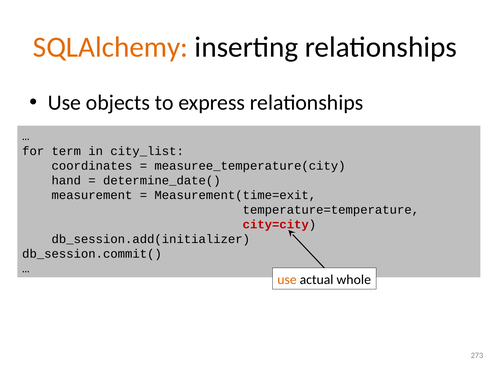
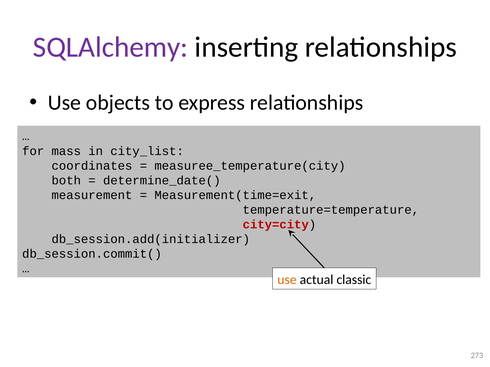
SQLAlchemy colour: orange -> purple
term: term -> mass
hand: hand -> both
whole: whole -> classic
